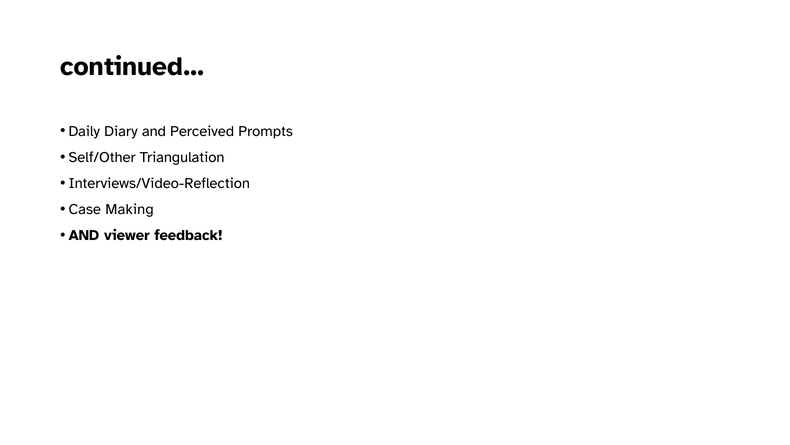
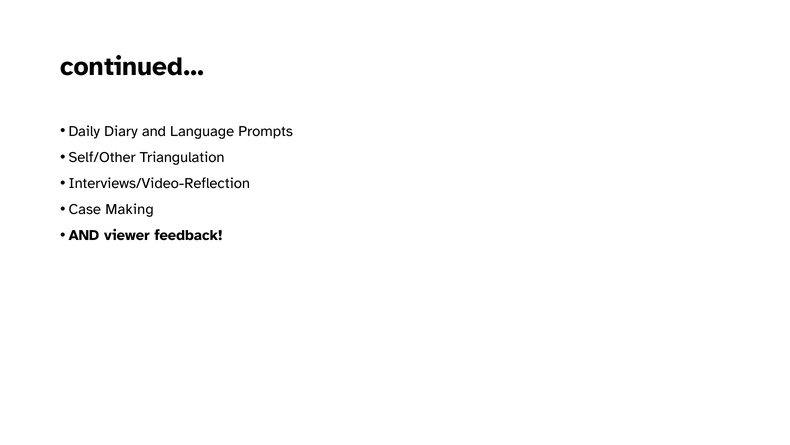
Perceived: Perceived -> Language
